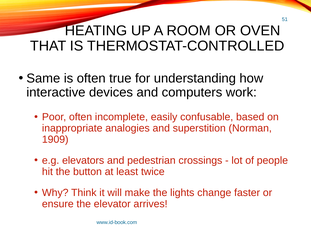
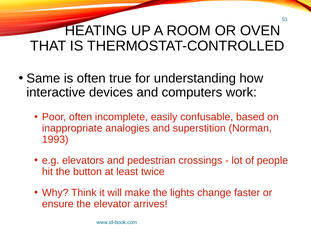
1909: 1909 -> 1993
